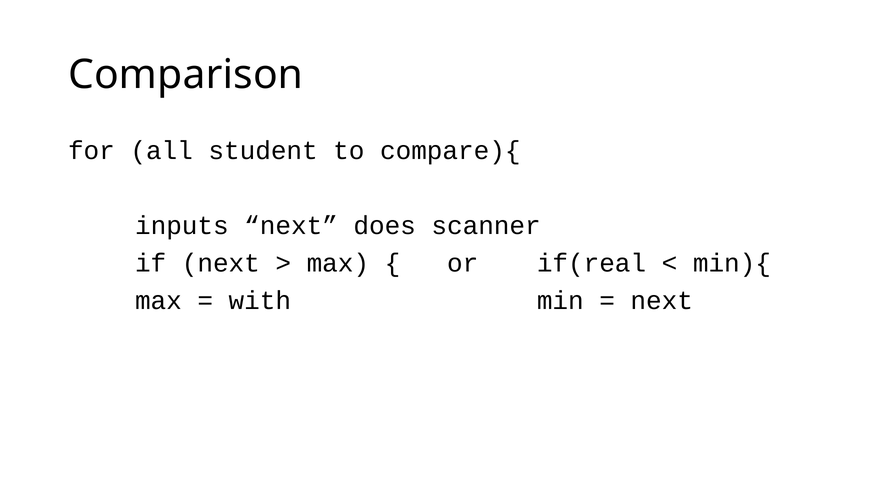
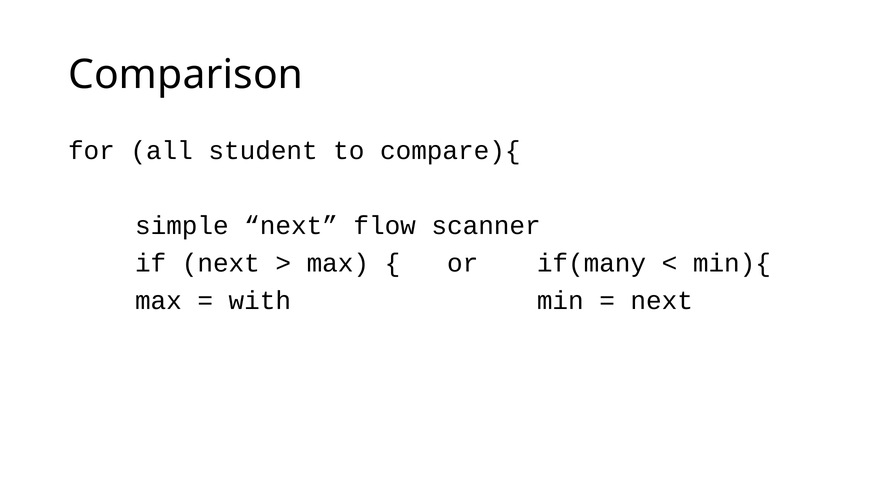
inputs: inputs -> simple
does: does -> flow
if(real: if(real -> if(many
